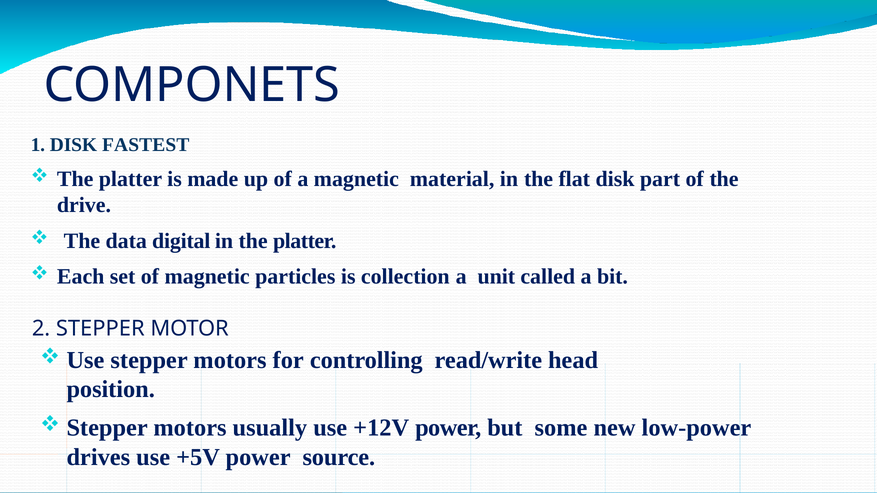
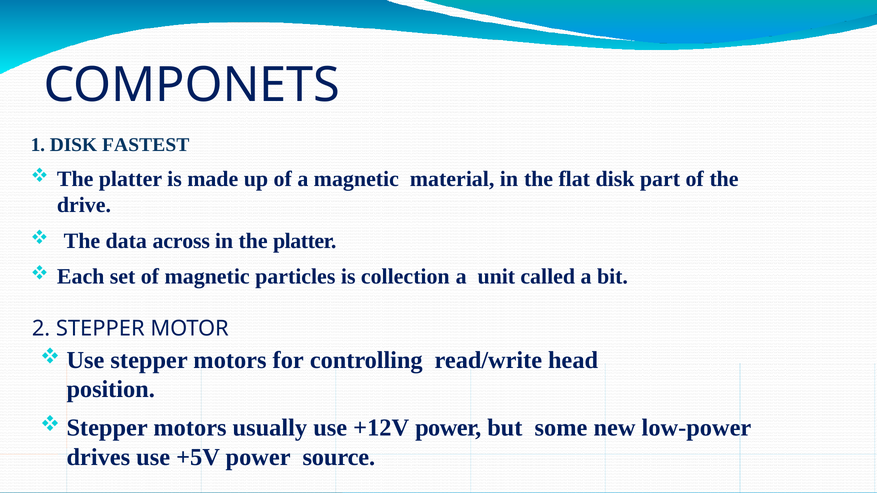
digital: digital -> across
